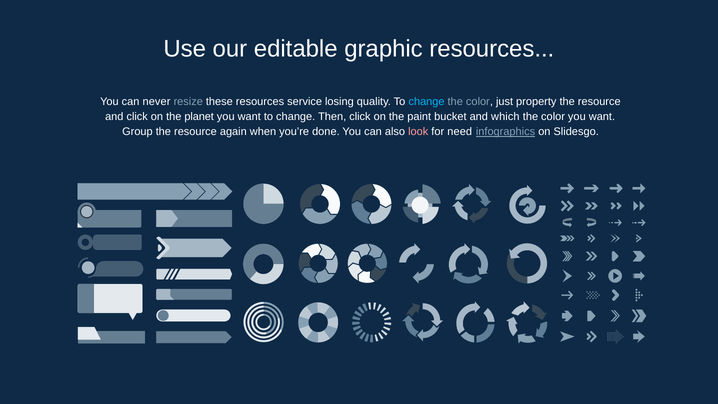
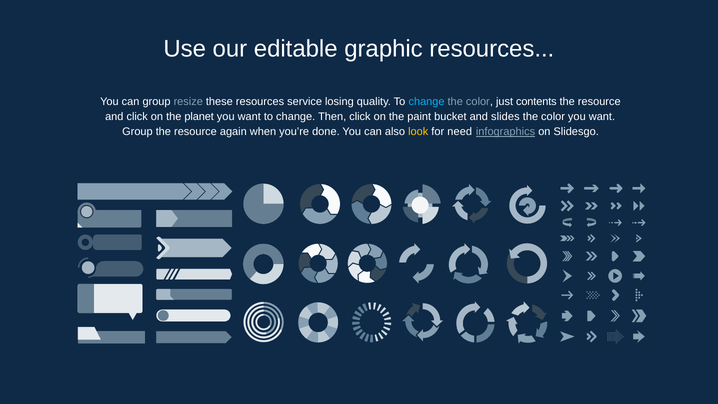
can never: never -> group
property: property -> contents
which: which -> slides
look colour: pink -> yellow
